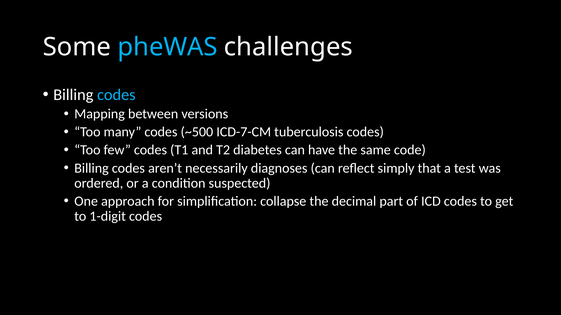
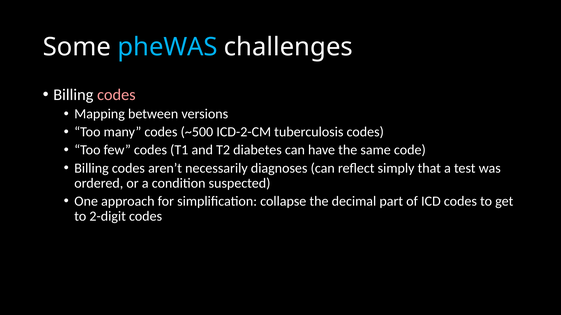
codes at (116, 95) colour: light blue -> pink
ICD-7-CM: ICD-7-CM -> ICD-2-CM
1-digit: 1-digit -> 2-digit
